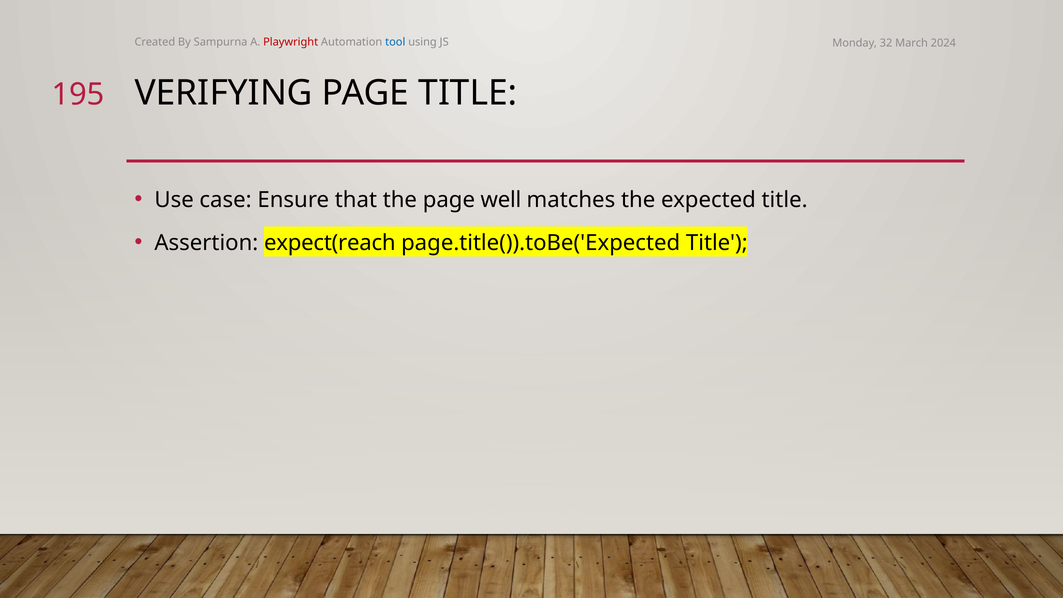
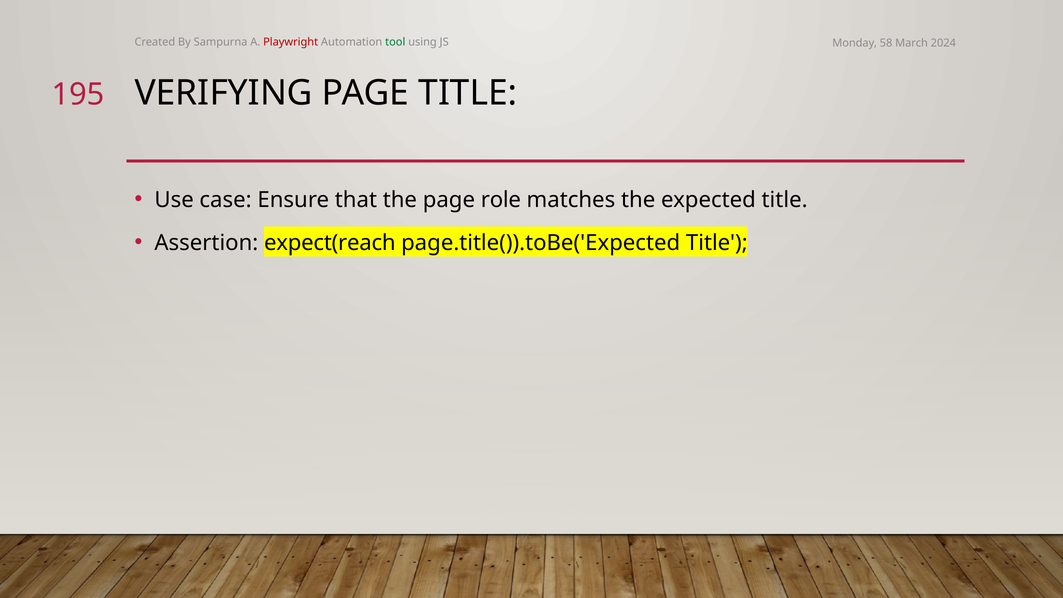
tool colour: blue -> green
32: 32 -> 58
well: well -> role
